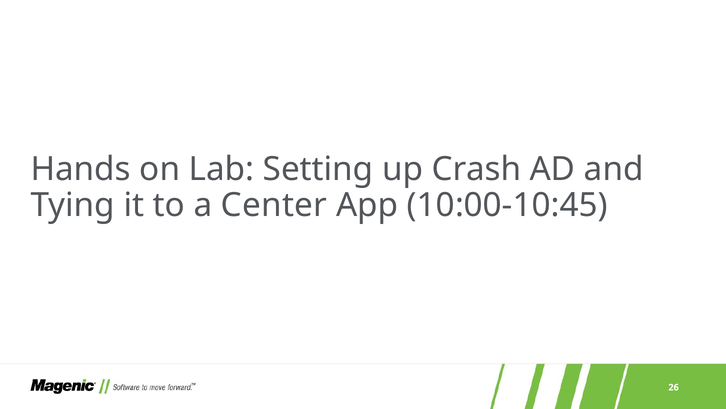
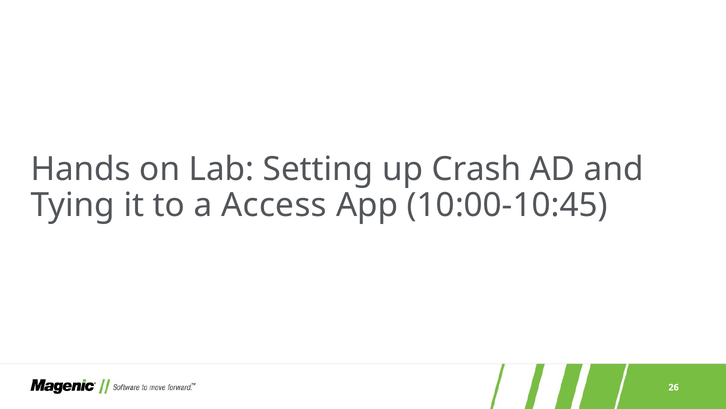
Center: Center -> Access
